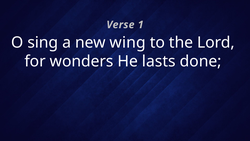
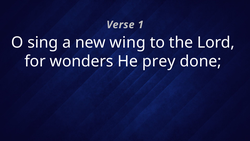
lasts: lasts -> prey
